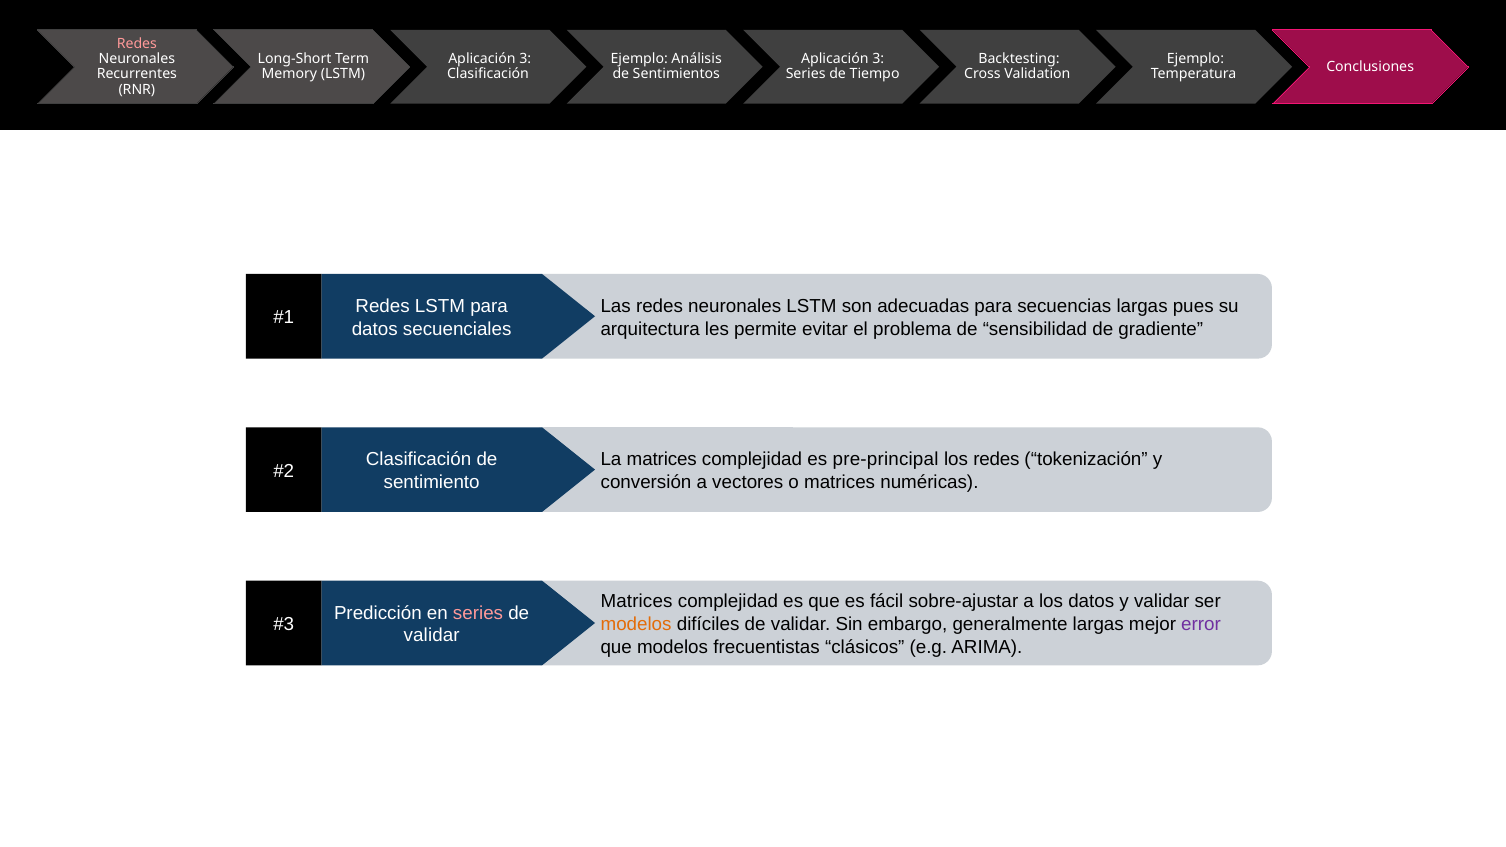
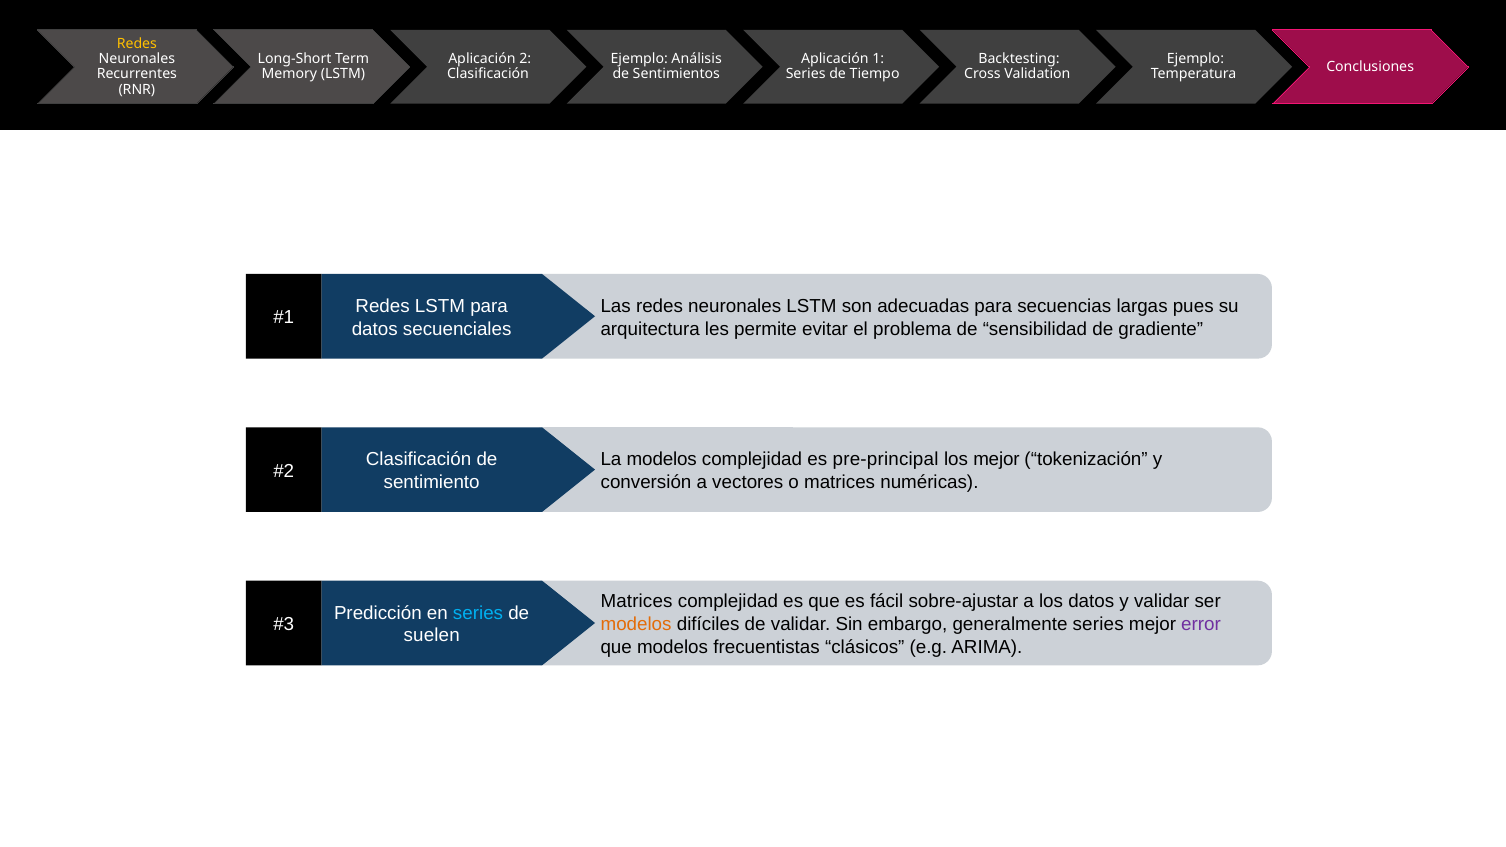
Redes at (137, 44) colour: pink -> yellow
3 at (525, 59): 3 -> 2
3 at (878, 59): 3 -> 1
La matrices: matrices -> modelos
los redes: redes -> mejor
series at (478, 613) colour: pink -> light blue
generalmente largas: largas -> series
validar at (432, 636): validar -> suelen
